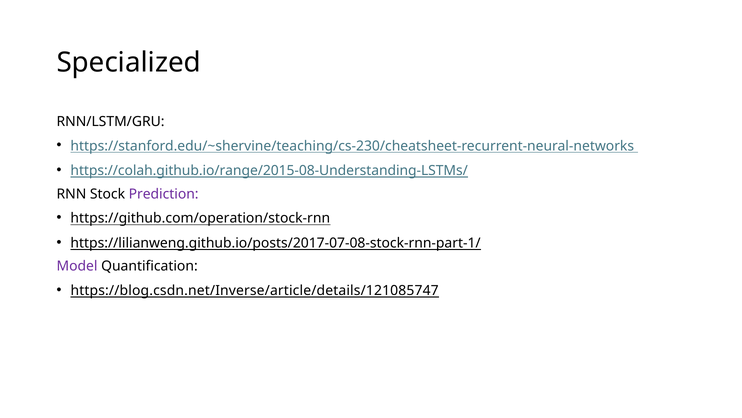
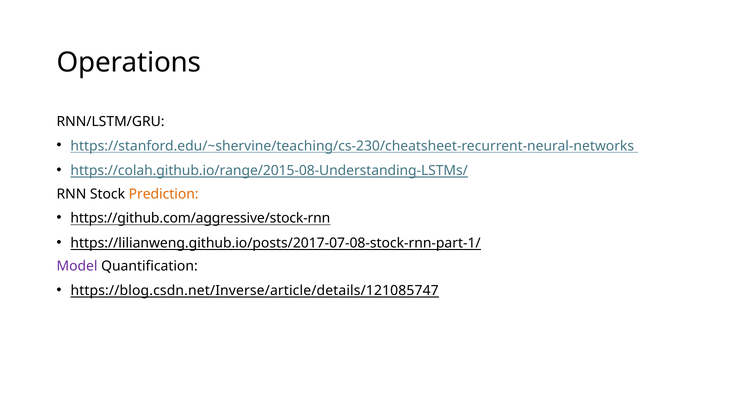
Specialized: Specialized -> Operations
Prediction colour: purple -> orange
https://github.com/operation/stock-rnn: https://github.com/operation/stock-rnn -> https://github.com/aggressive/stock-rnn
